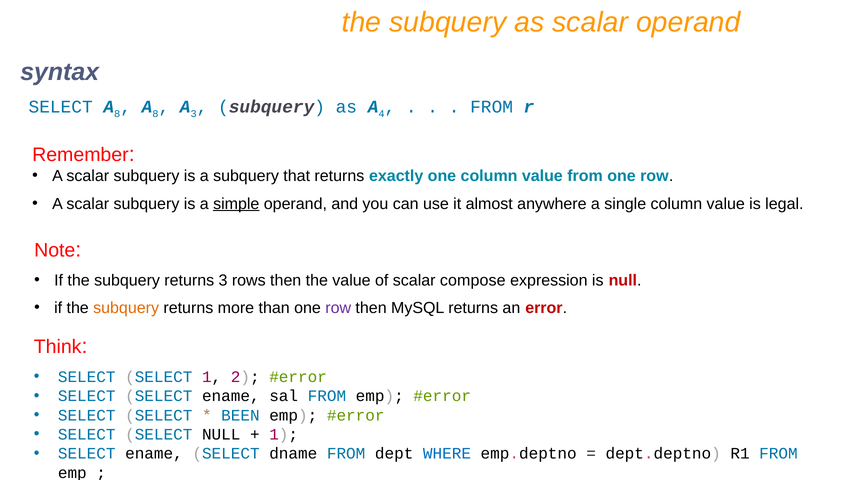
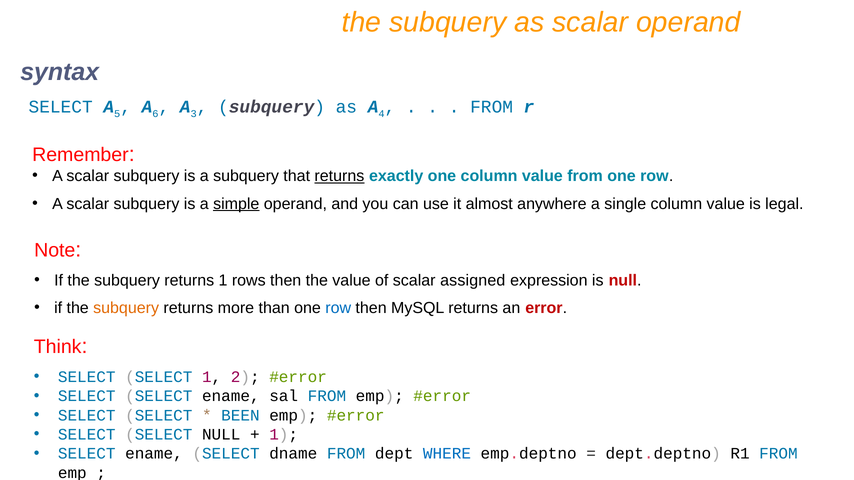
SELECT A 8: 8 -> 5
8 at (155, 114): 8 -> 6
returns at (339, 176) underline: none -> present
returns 3: 3 -> 1
compose: compose -> assigned
row at (338, 308) colour: purple -> blue
